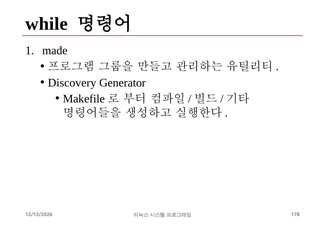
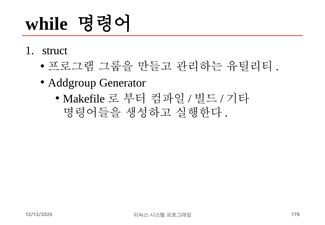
made: made -> struct
Discovery: Discovery -> Addgroup
